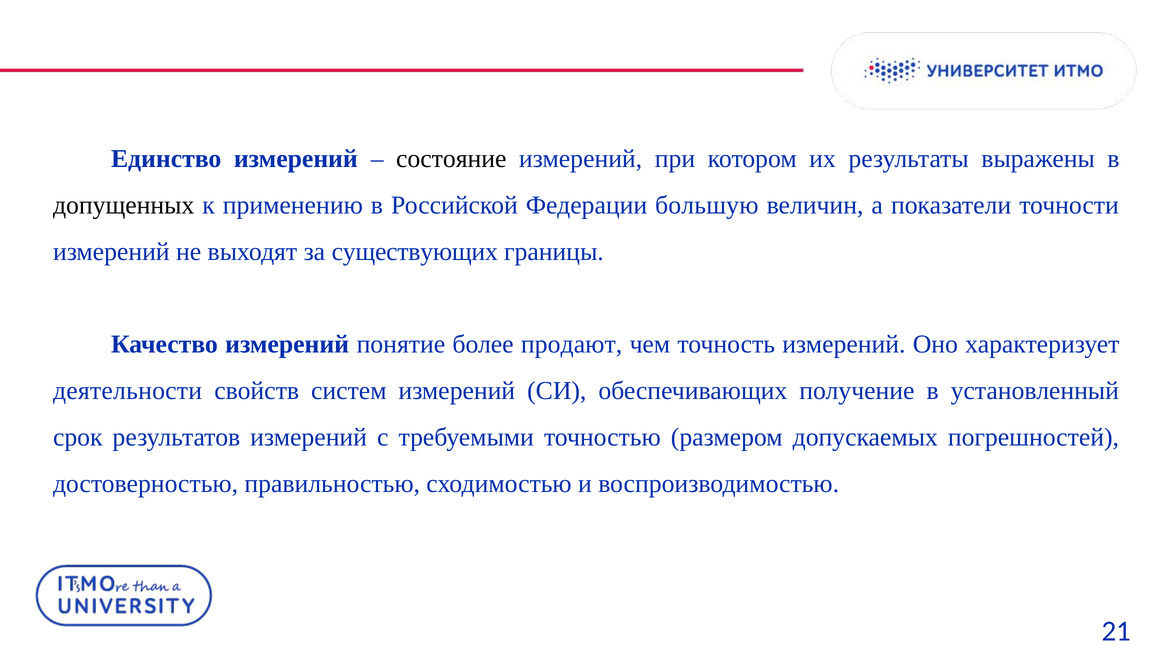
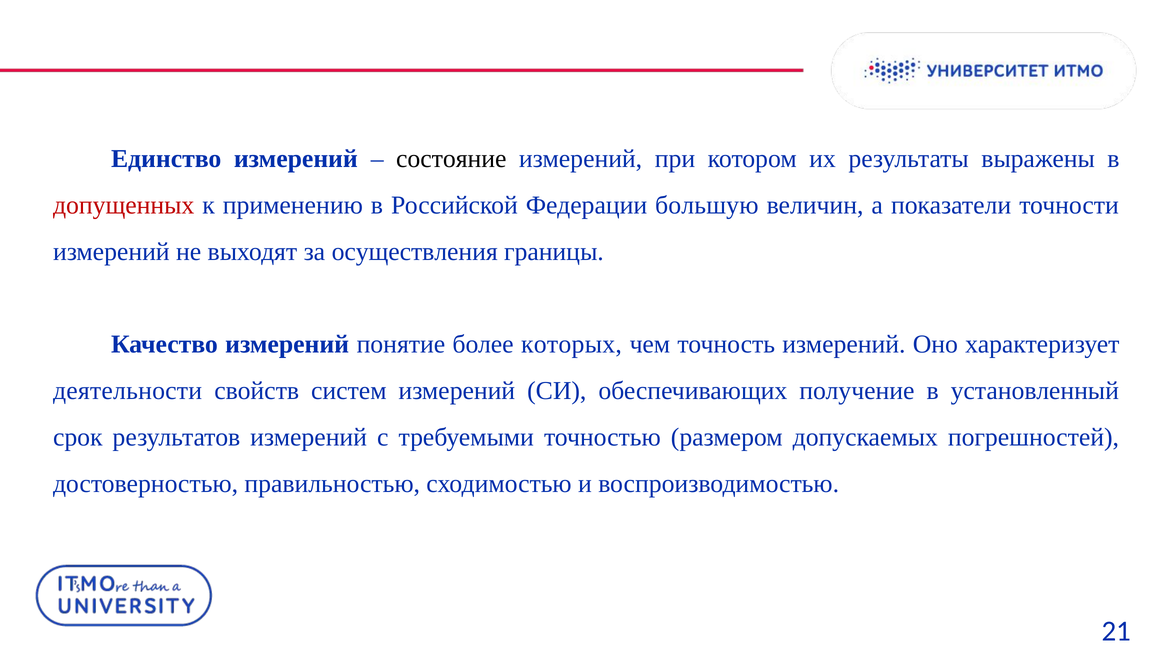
допущенных colour: black -> red
существующих: существующих -> осуществления
продают: продают -> которых
